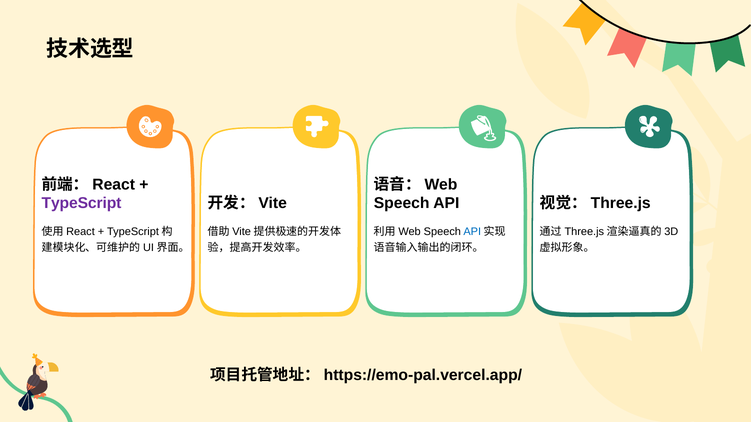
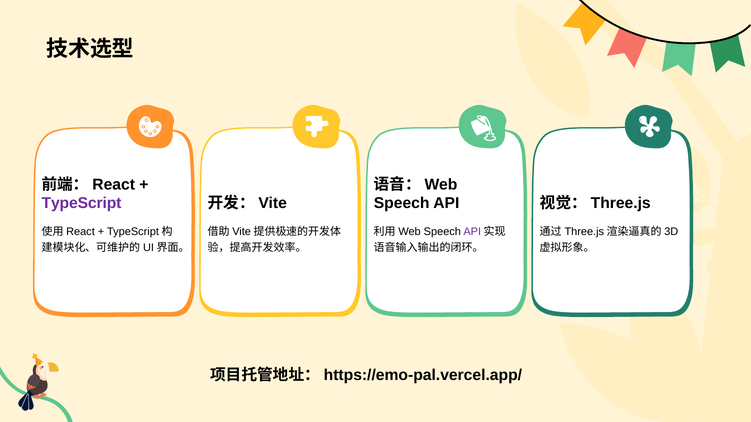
API at (472, 232) colour: blue -> purple
